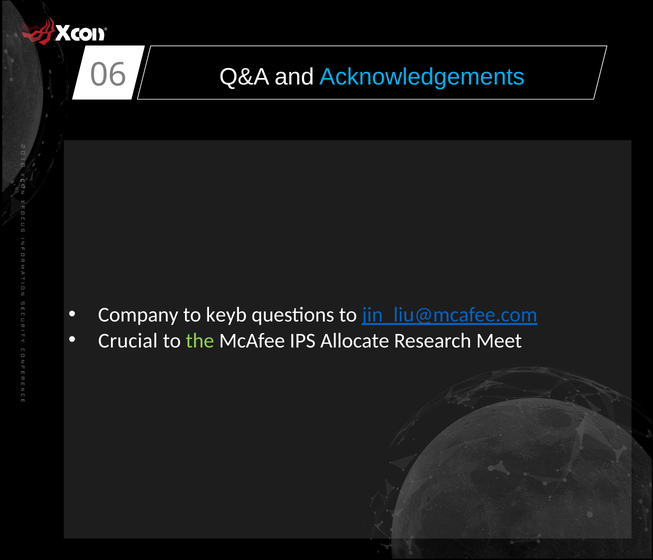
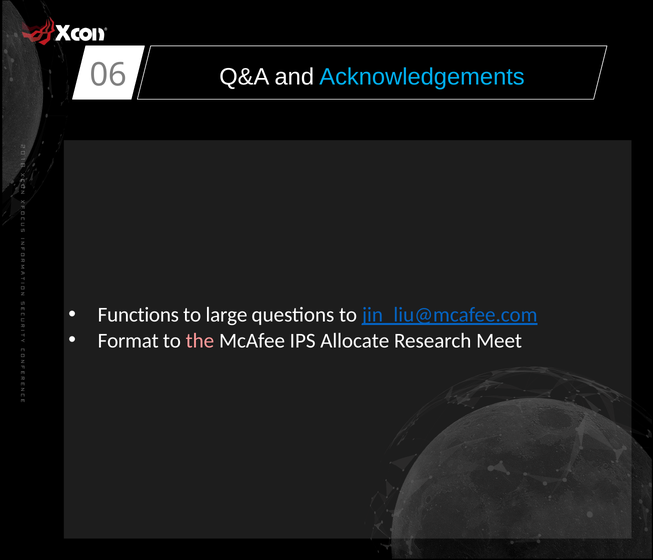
Company: Company -> Functions
keyb: keyb -> large
Crucial: Crucial -> Format
the colour: light green -> pink
